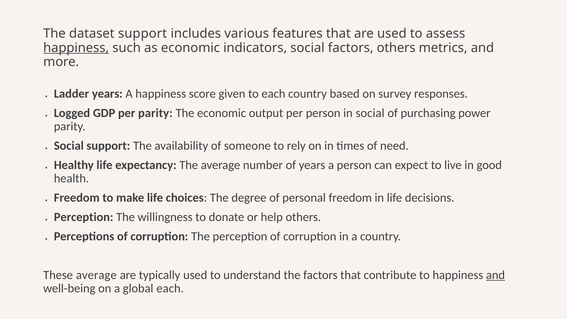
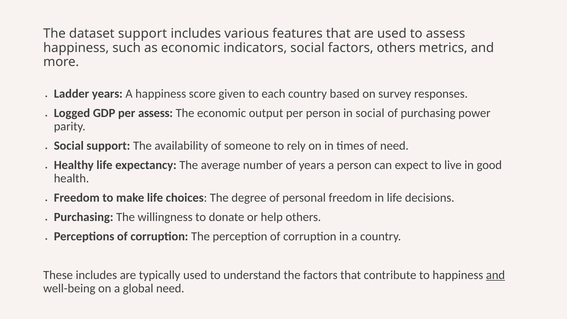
happiness at (76, 48) underline: present -> none
per parity: parity -> assess
Perception at (84, 217): Perception -> Purchasing
These average: average -> includes
global each: each -> need
